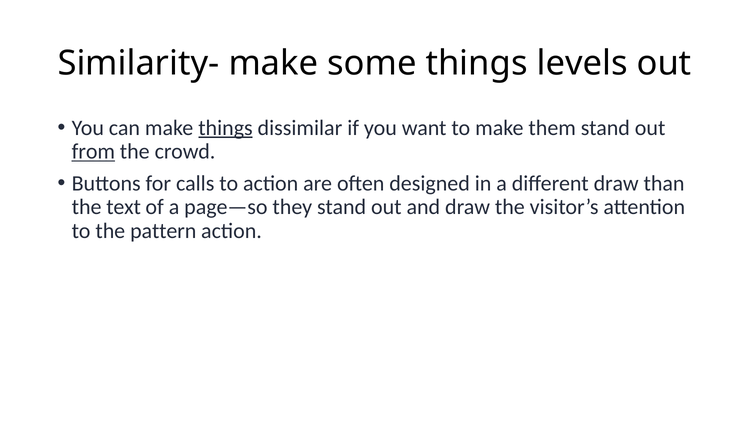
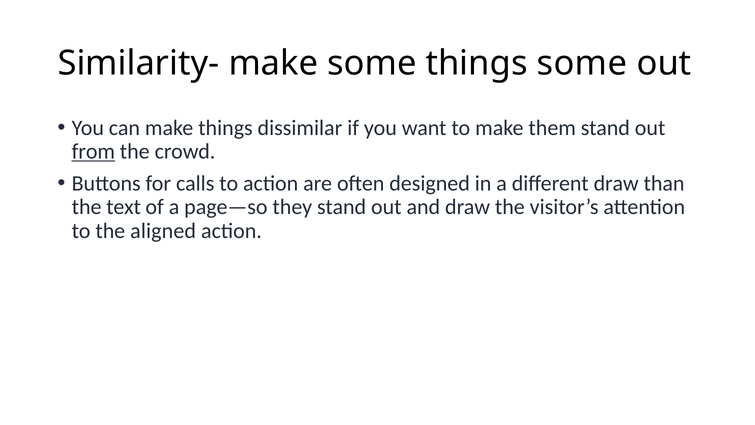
things levels: levels -> some
things at (226, 128) underline: present -> none
pattern: pattern -> aligned
